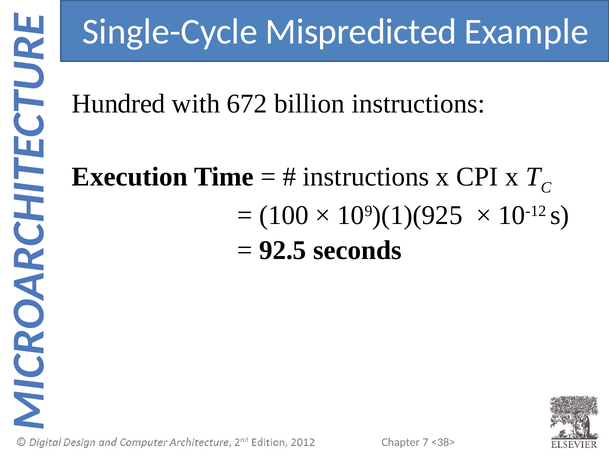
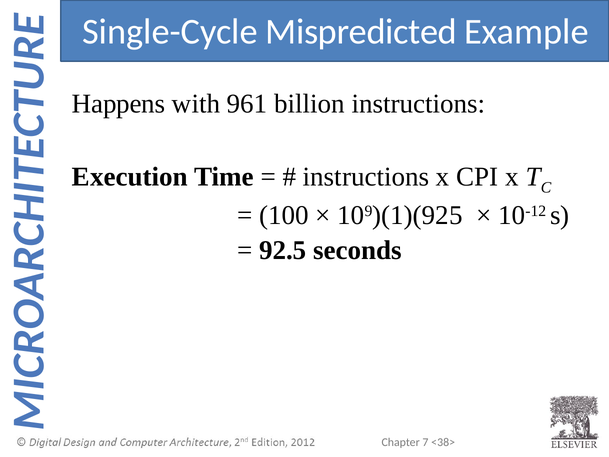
Hundred: Hundred -> Happens
672: 672 -> 961
